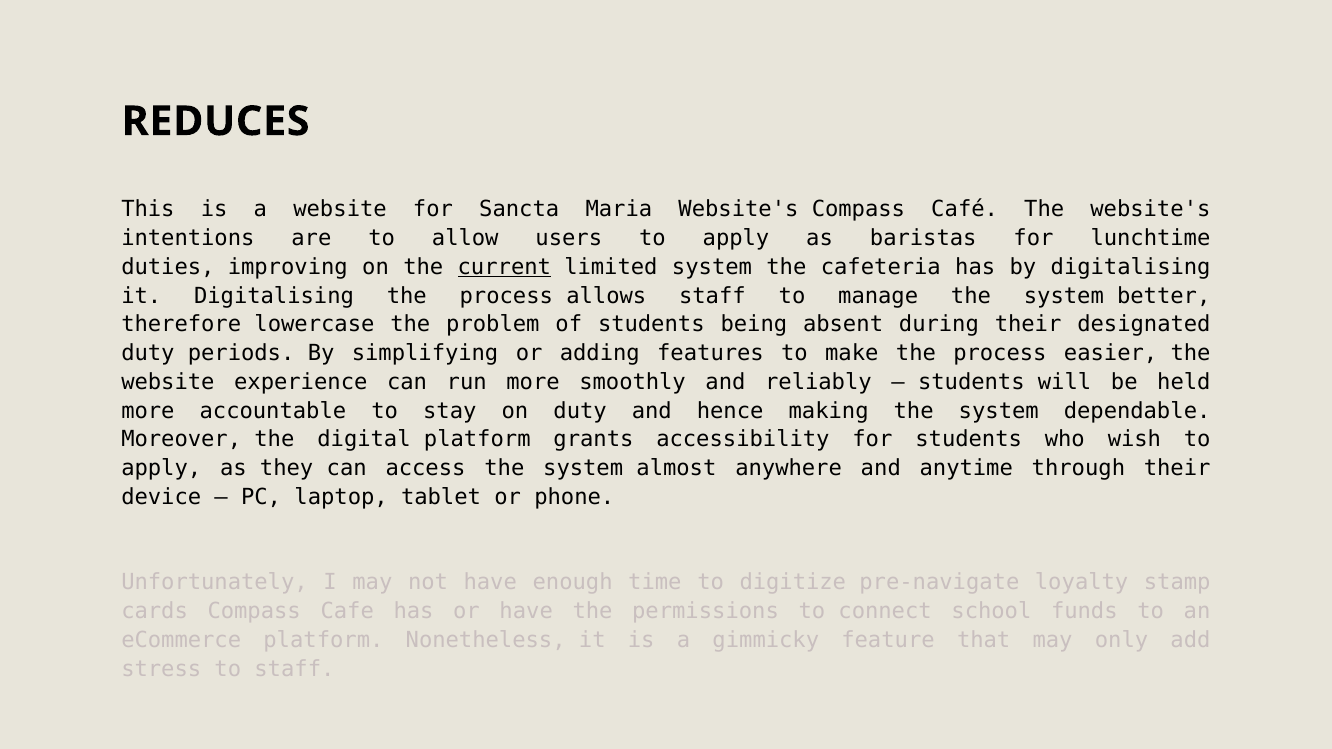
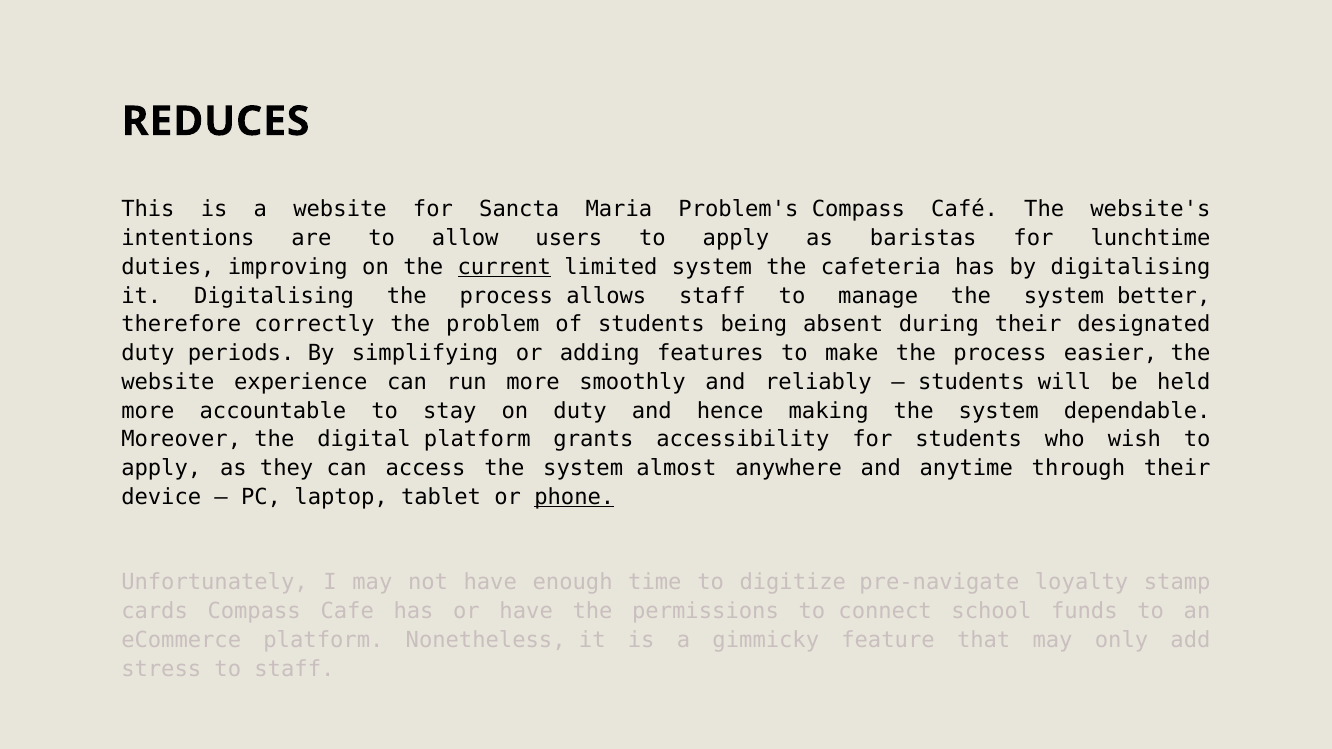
Maria Website's: Website's -> Problem's
lowercase: lowercase -> correctly
phone underline: none -> present
